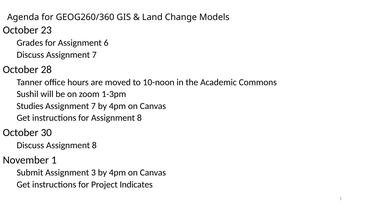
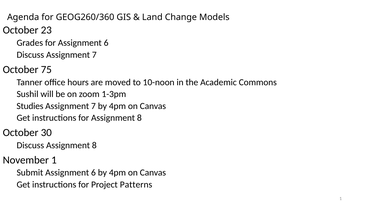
28: 28 -> 75
Submit Assignment 3: 3 -> 6
Indicates: Indicates -> Patterns
